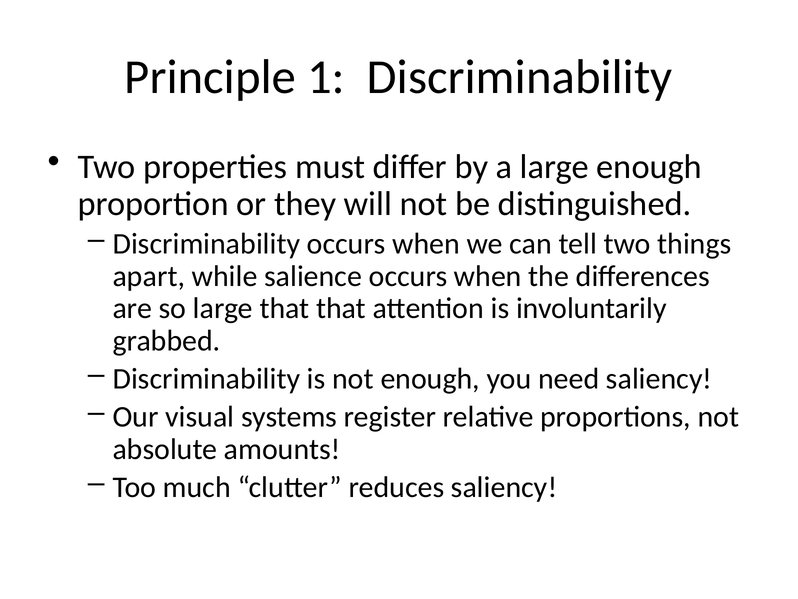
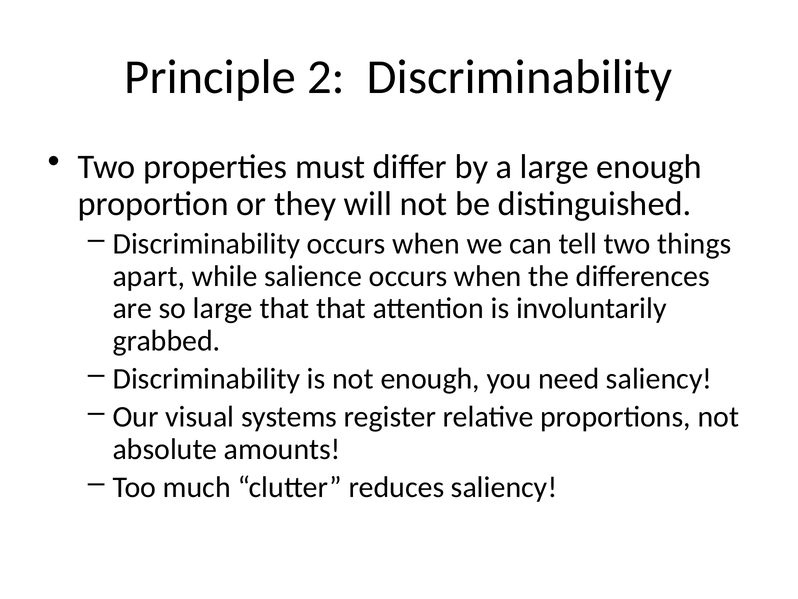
1: 1 -> 2
